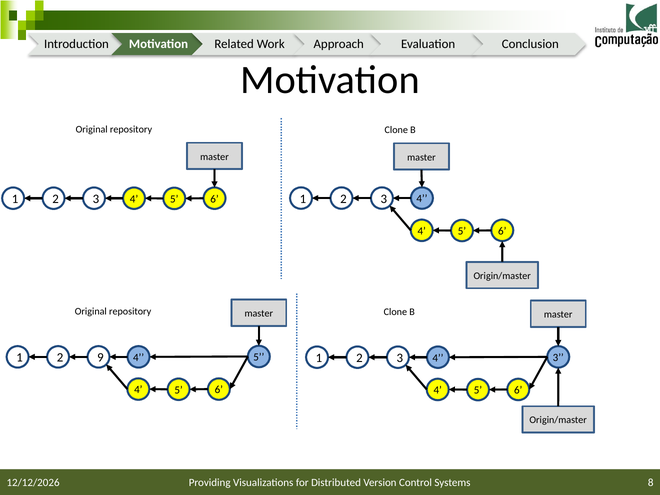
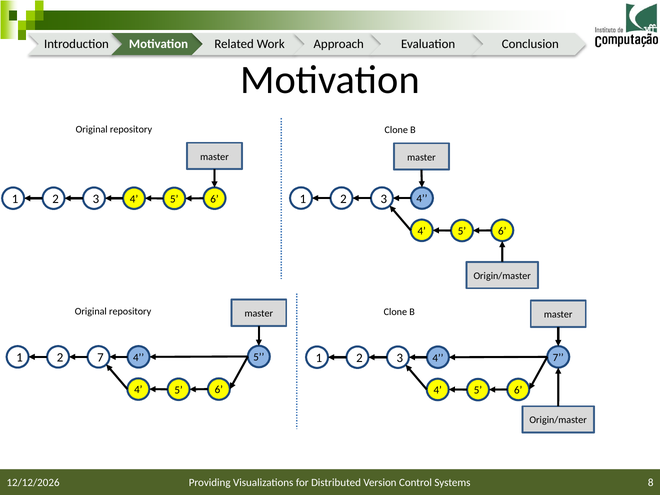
2 9: 9 -> 7
3 at (558, 358): 3 -> 7
